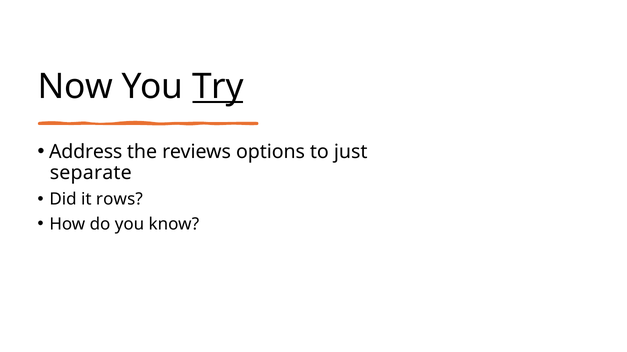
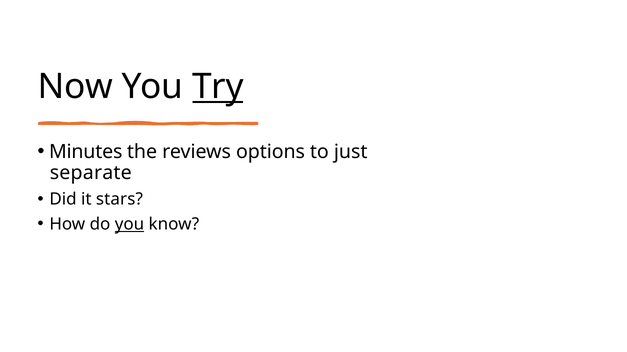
Address: Address -> Minutes
rows: rows -> stars
you at (129, 224) underline: none -> present
